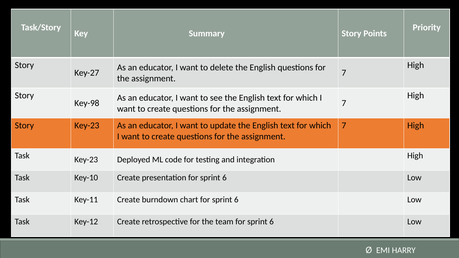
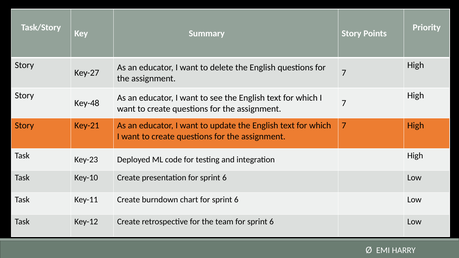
Key-98: Key-98 -> Key-48
Story Key-23: Key-23 -> Key-21
